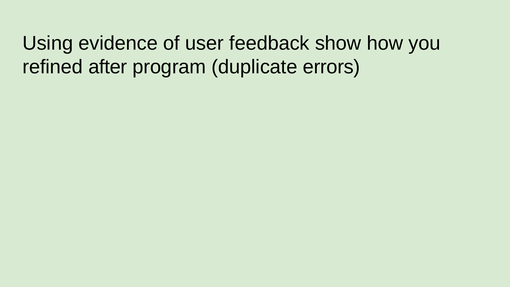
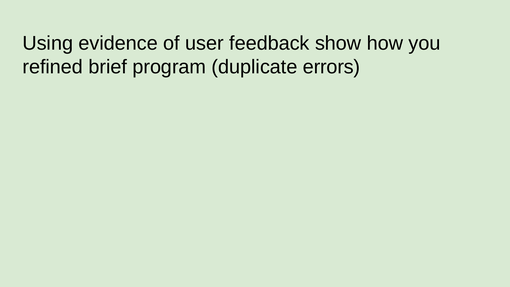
after: after -> brief
